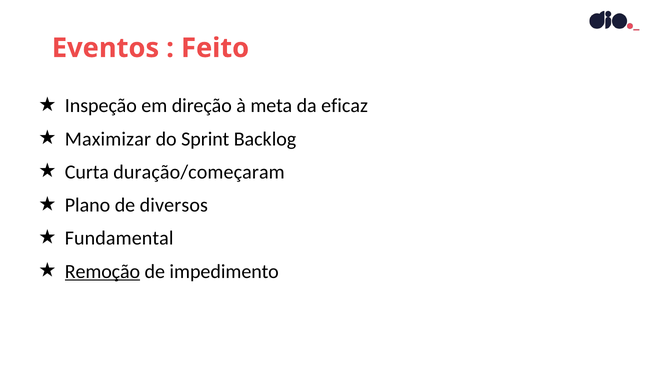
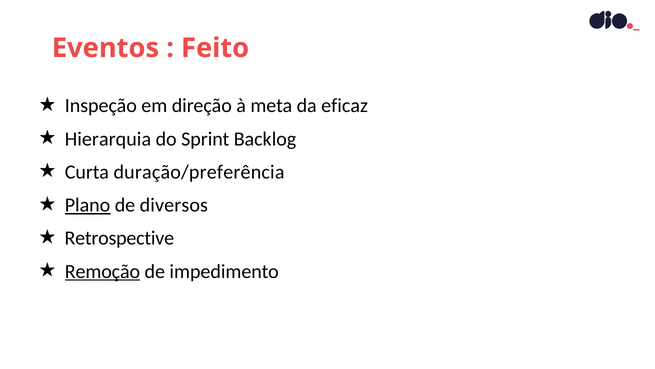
Maximizar: Maximizar -> Hierarquia
duração/começaram: duração/começaram -> duração/preferência
Plano underline: none -> present
Fundamental: Fundamental -> Retrospective
